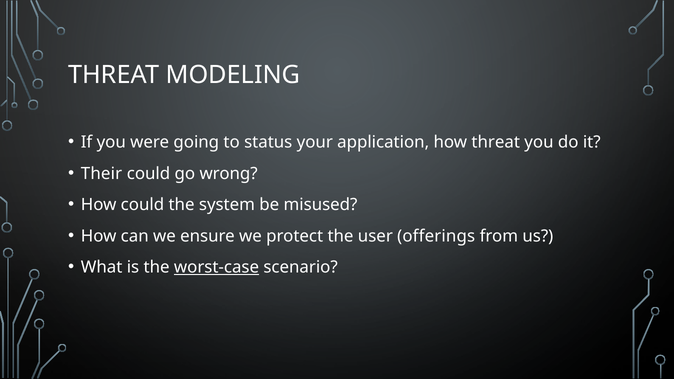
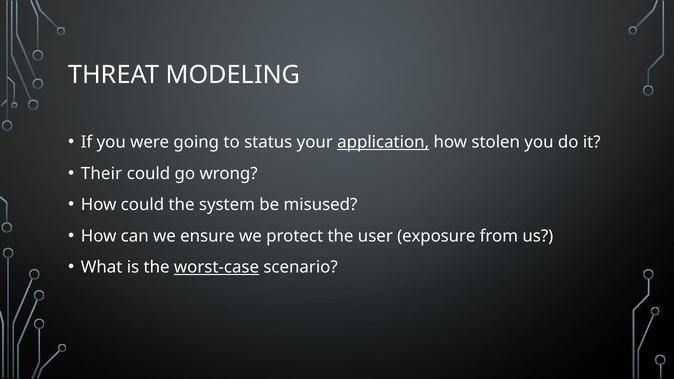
application underline: none -> present
how threat: threat -> stolen
offerings: offerings -> exposure
